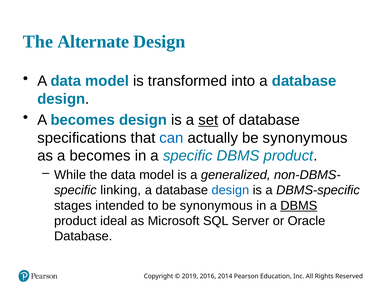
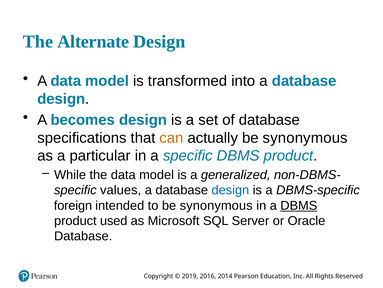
set underline: present -> none
can colour: blue -> orange
as a becomes: becomes -> particular
linking: linking -> values
stages: stages -> foreign
ideal: ideal -> used
